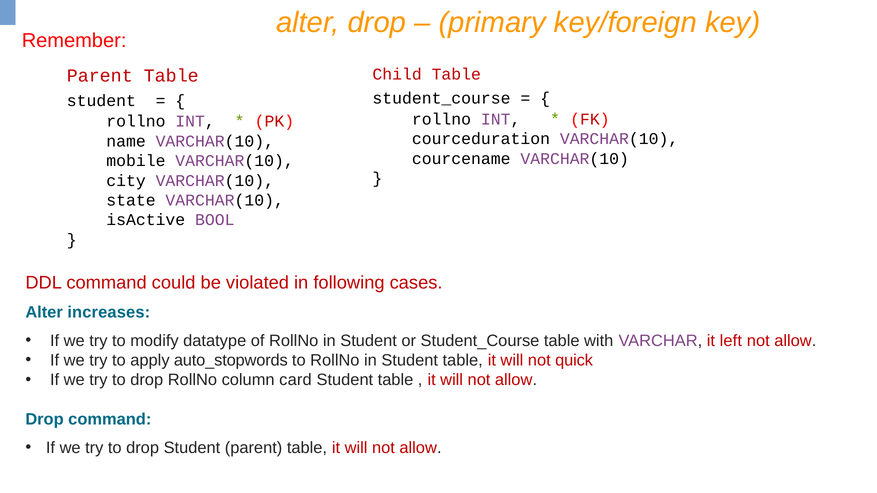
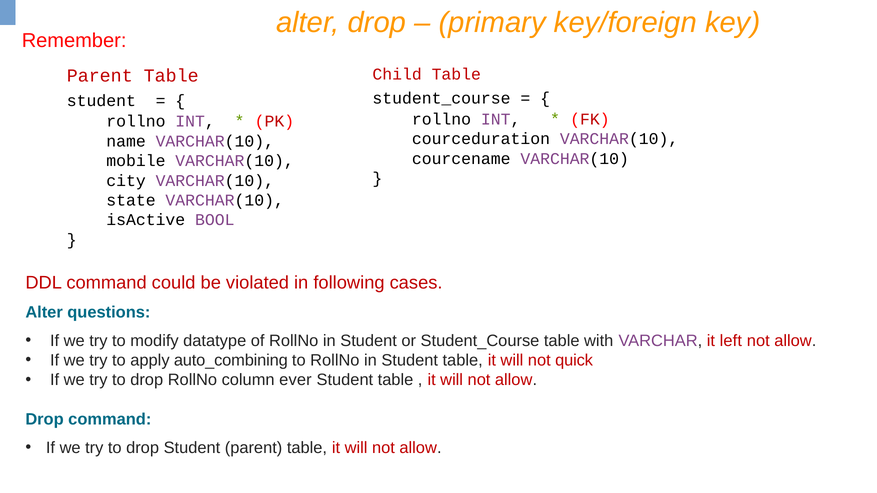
increases: increases -> questions
auto_stopwords: auto_stopwords -> auto_combining
card: card -> ever
